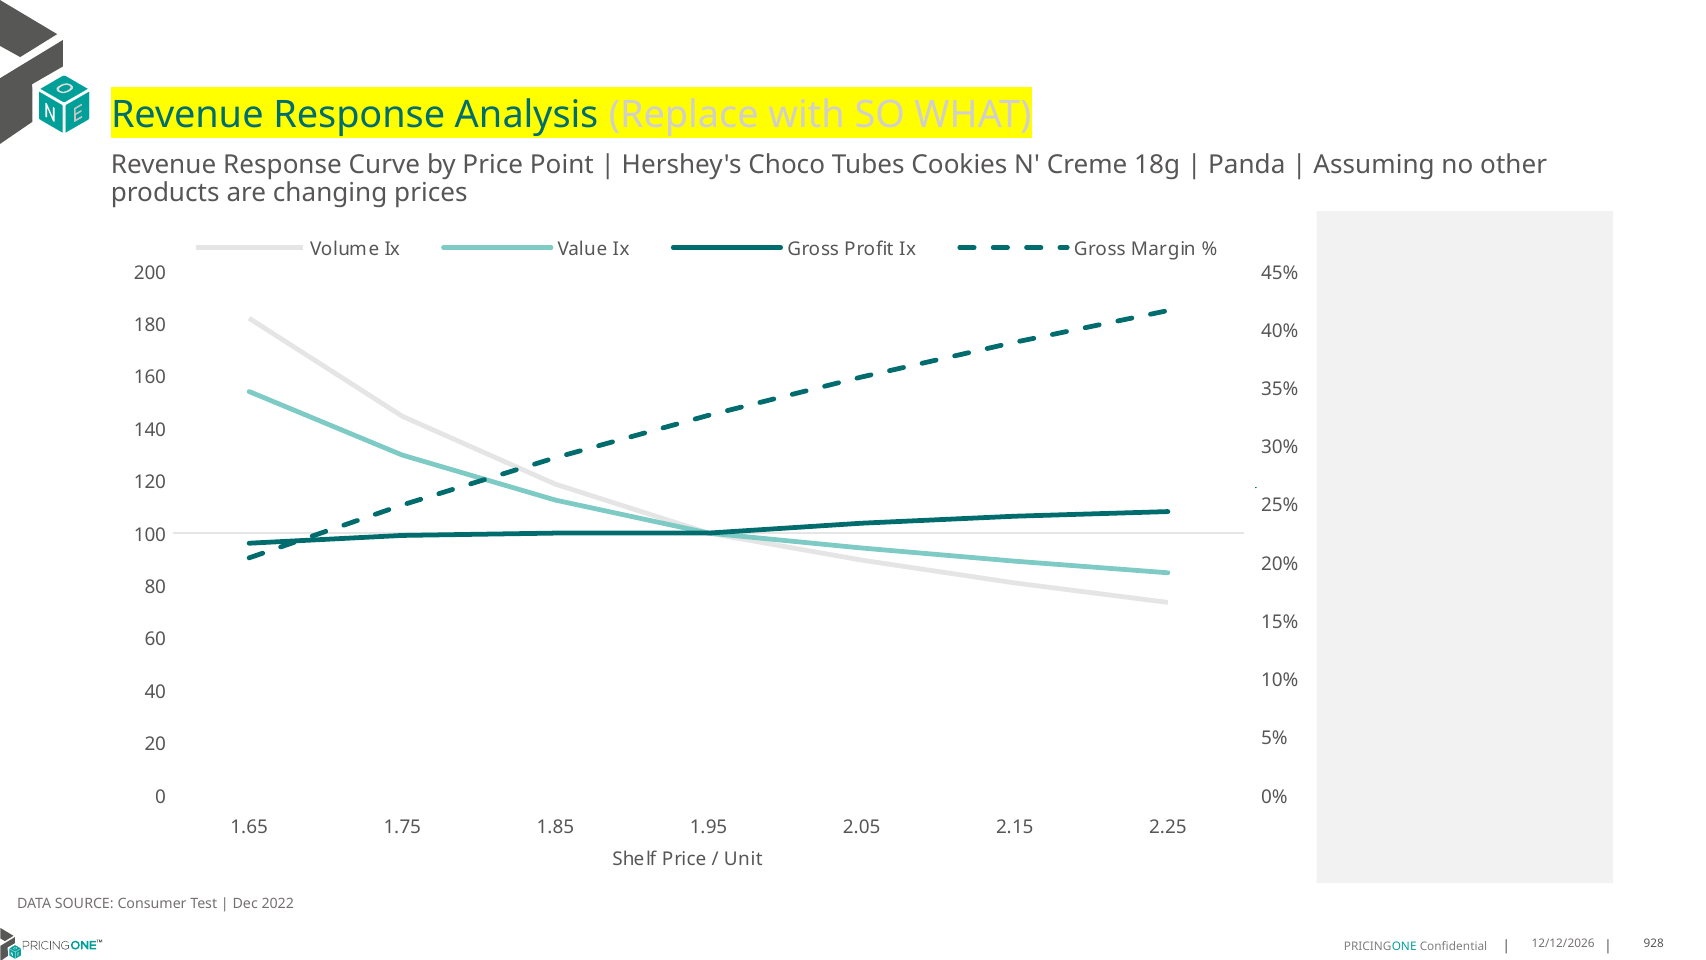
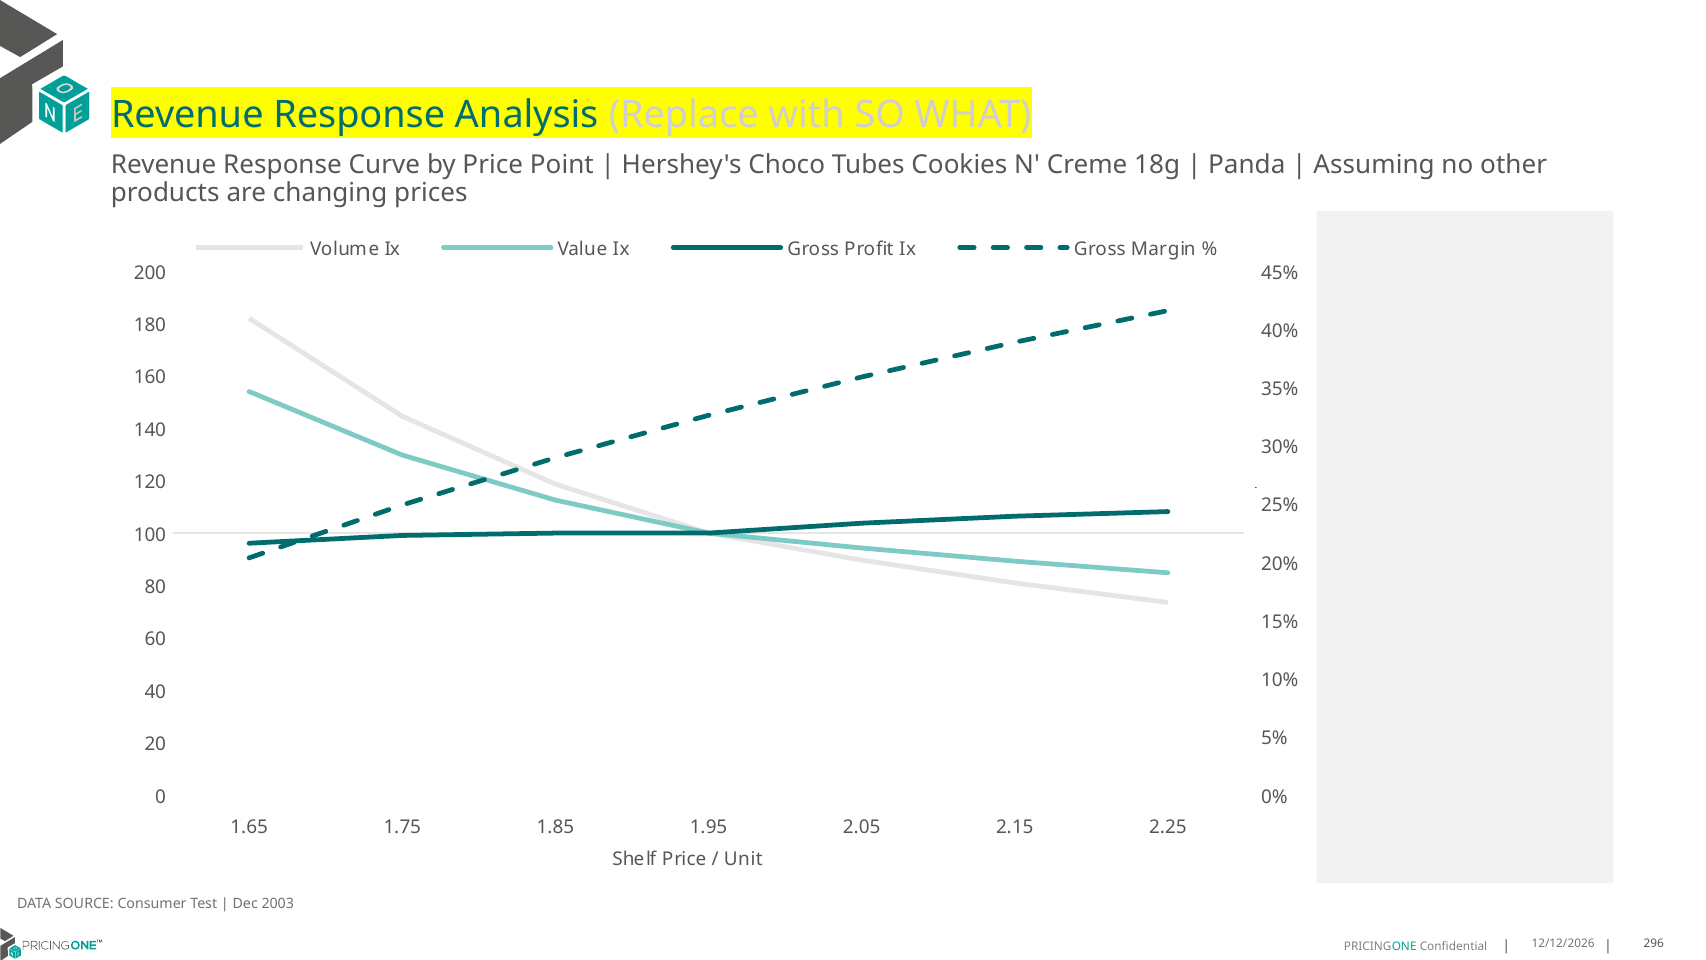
2022: 2022 -> 2003
928: 928 -> 296
